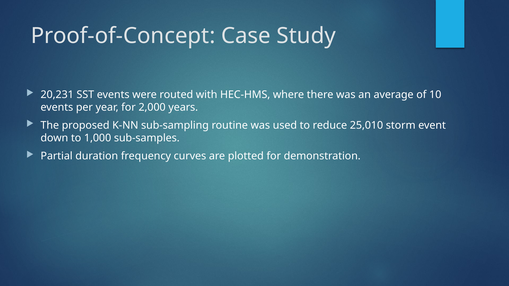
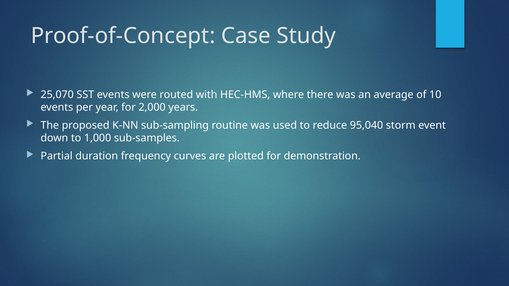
20,231: 20,231 -> 25,070
25,010: 25,010 -> 95,040
